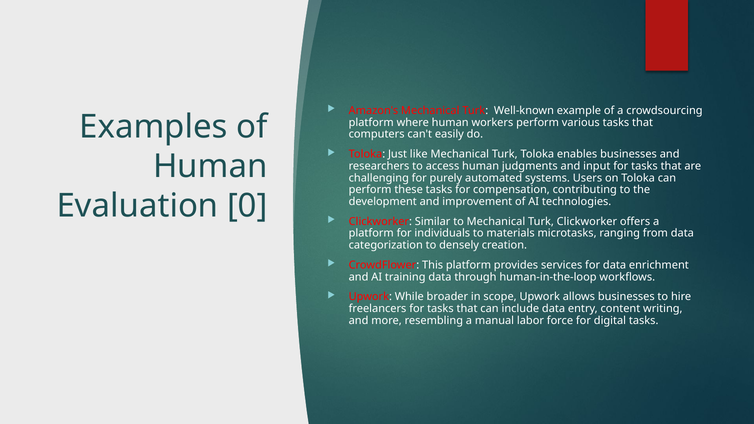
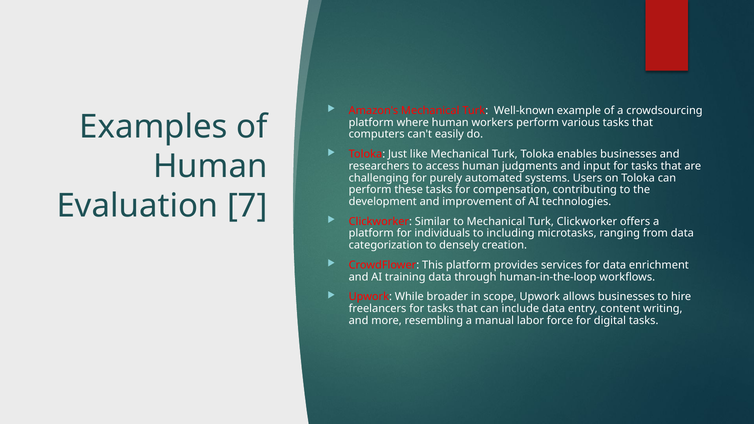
0: 0 -> 7
materials: materials -> including
